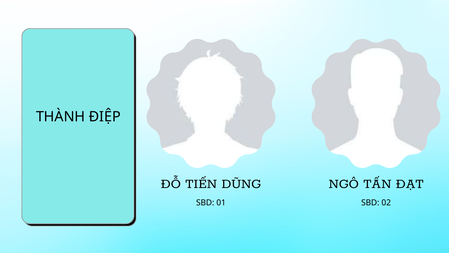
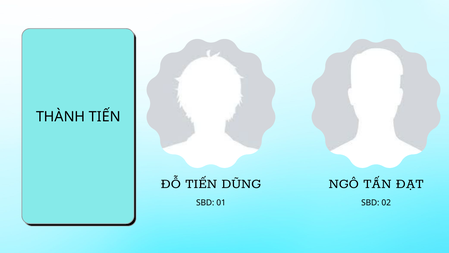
THÀNH ĐIỆP: ĐIỆP -> TIẾN
